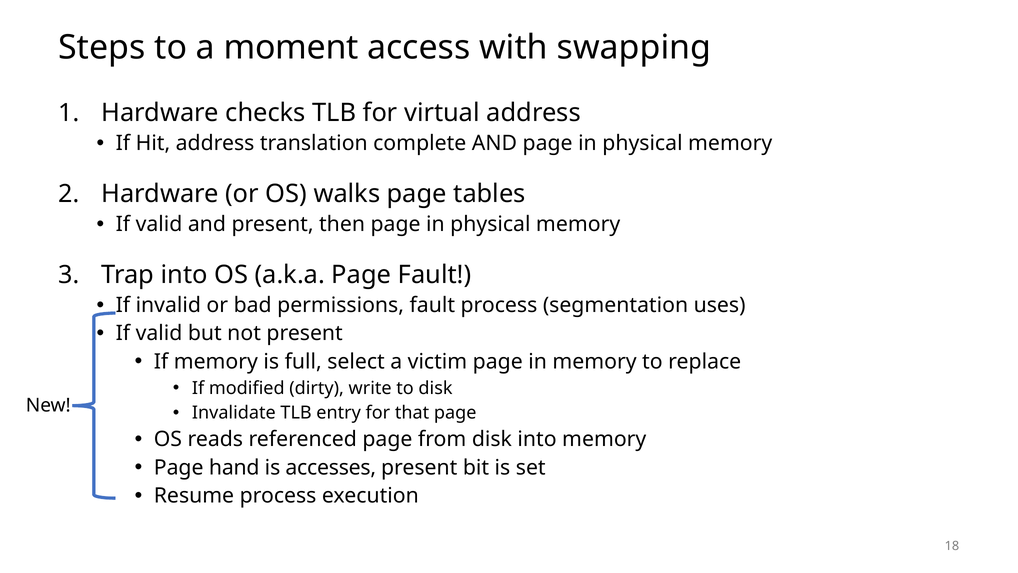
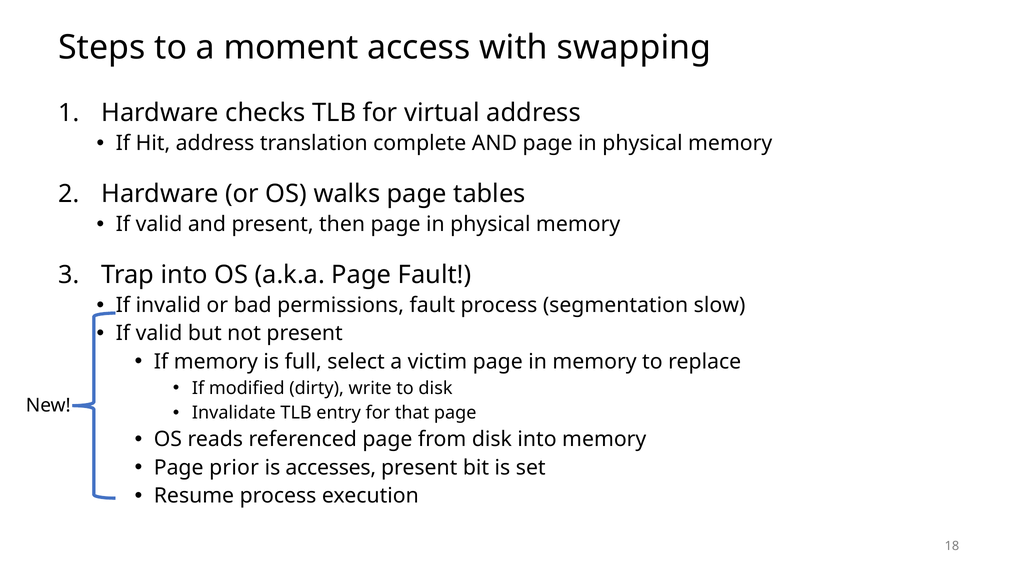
uses: uses -> slow
hand: hand -> prior
